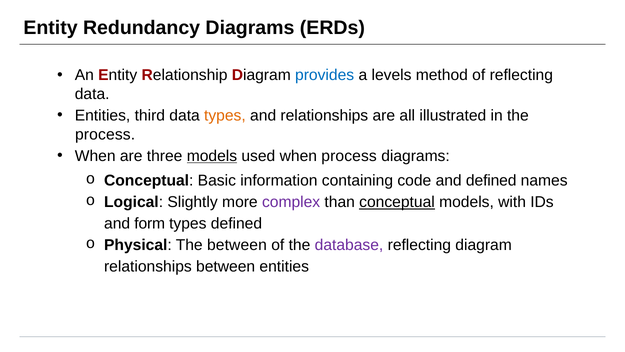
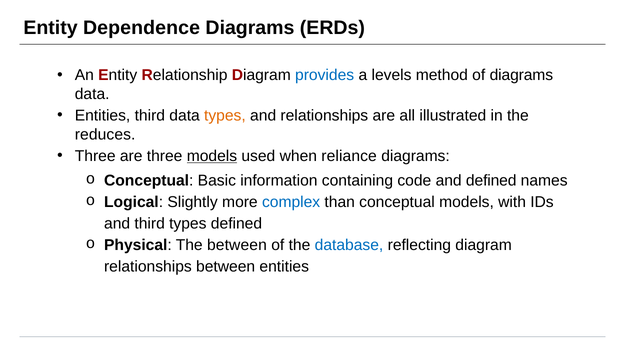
Redundancy: Redundancy -> Dependence
of reflecting: reflecting -> diagrams
process at (105, 134): process -> reduces
When at (95, 156): When -> Three
when process: process -> reliance
complex colour: purple -> blue
conceptual at (397, 202) underline: present -> none
and form: form -> third
database colour: purple -> blue
